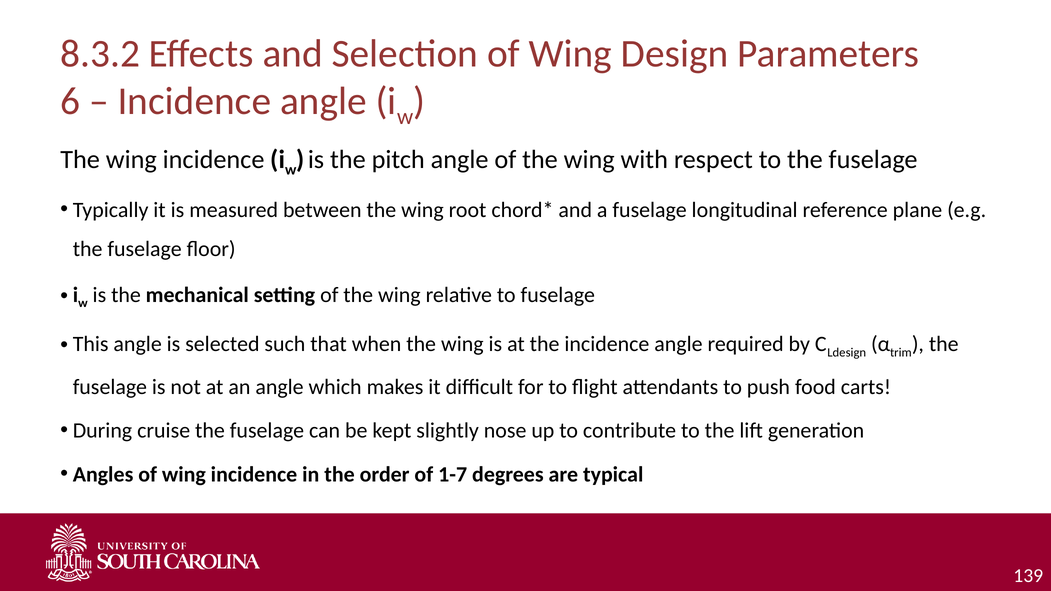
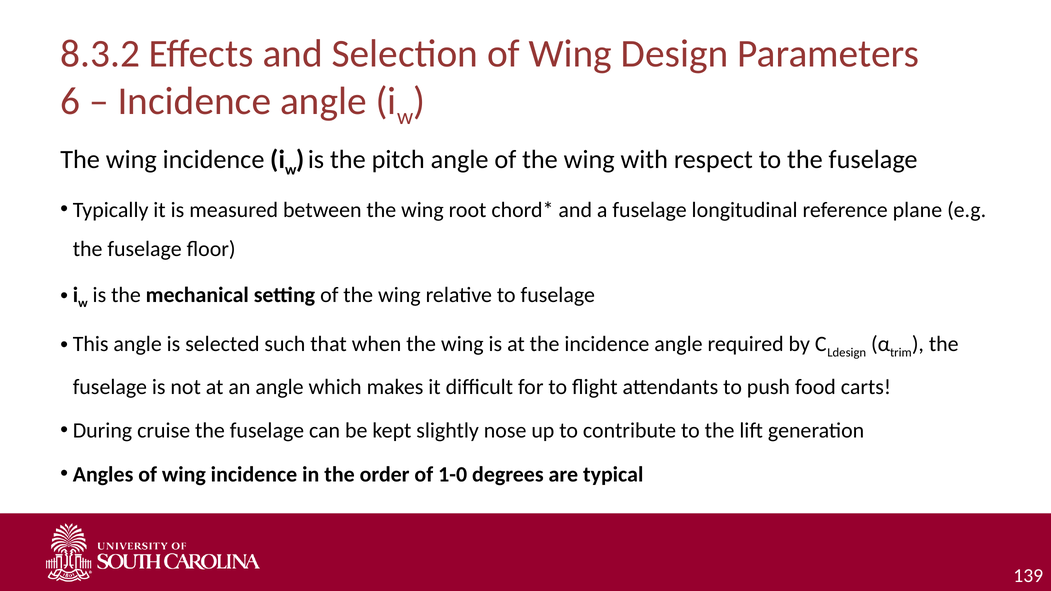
1-7: 1-7 -> 1-0
